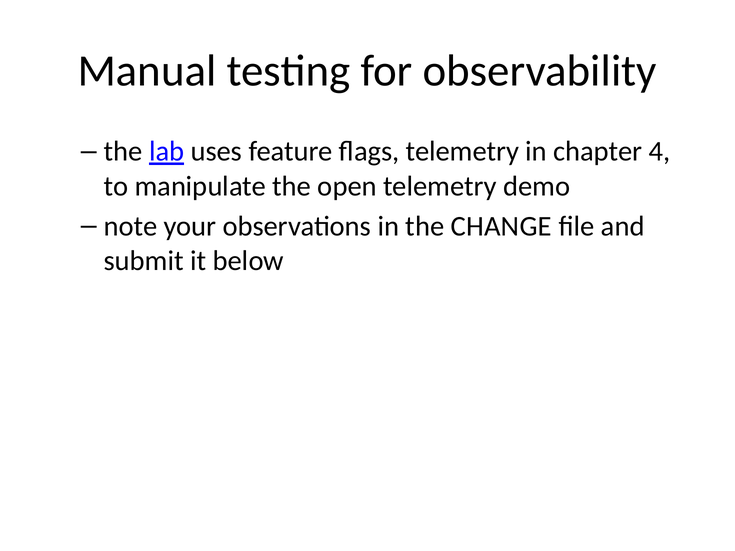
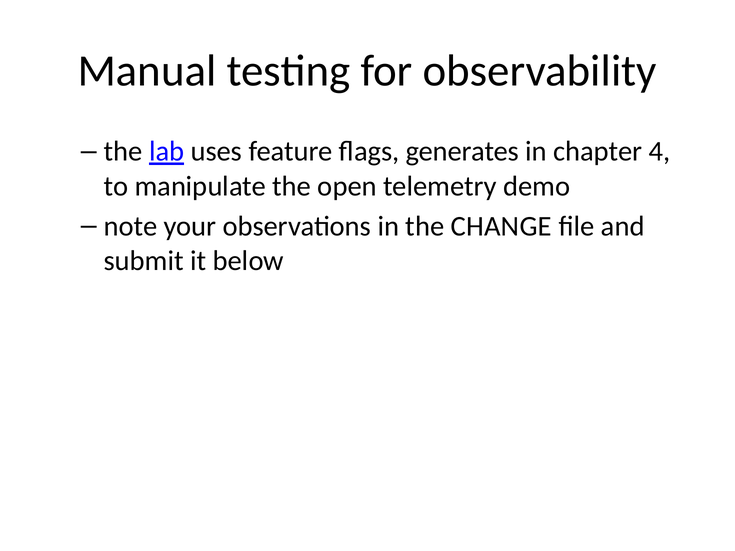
flags telemetry: telemetry -> generates
